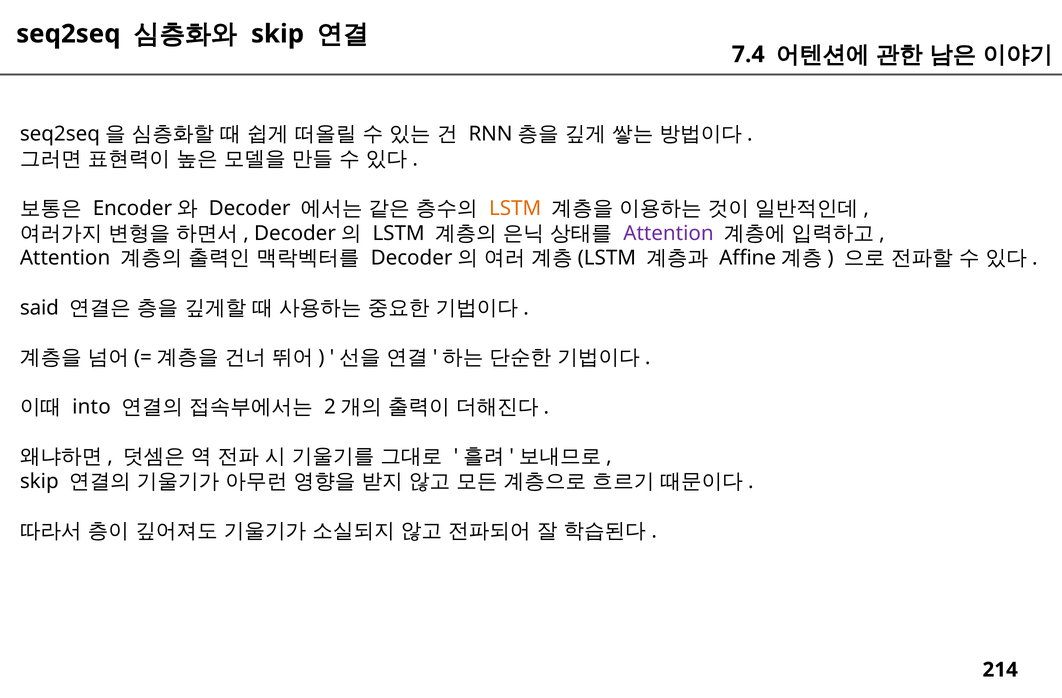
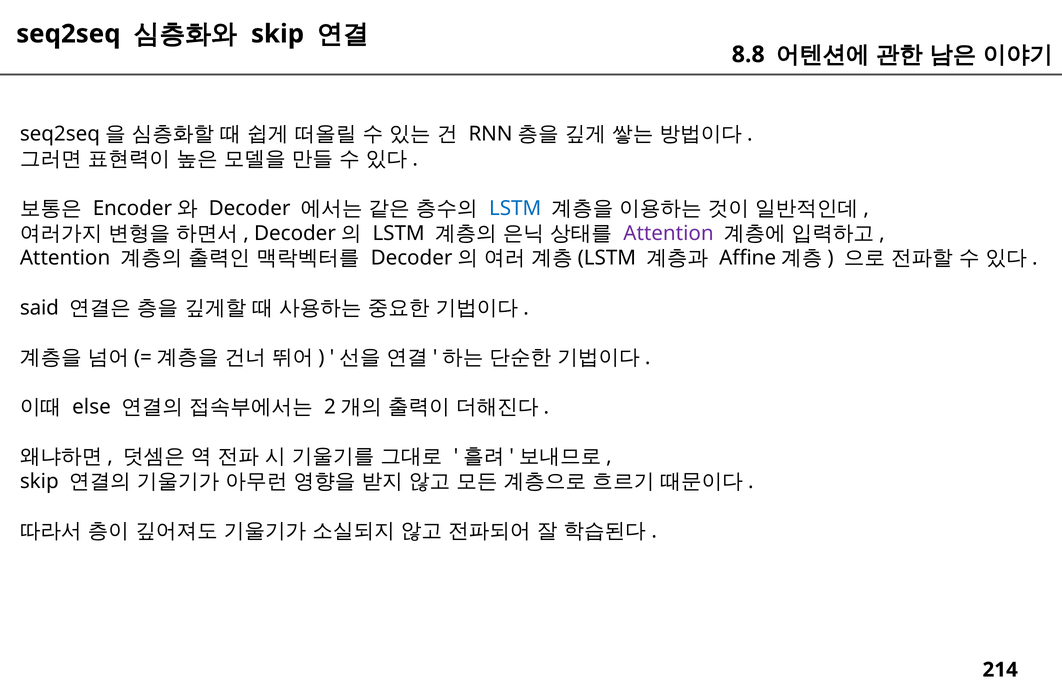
7.4: 7.4 -> 8.8
LSTM at (515, 208) colour: orange -> blue
into: into -> else
